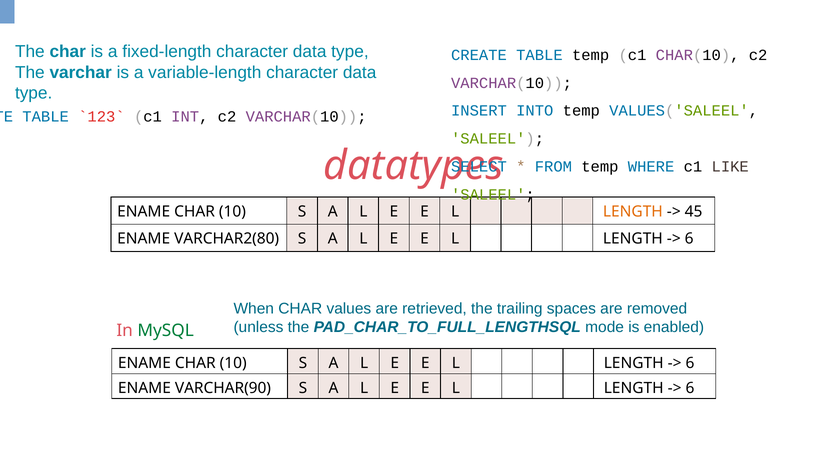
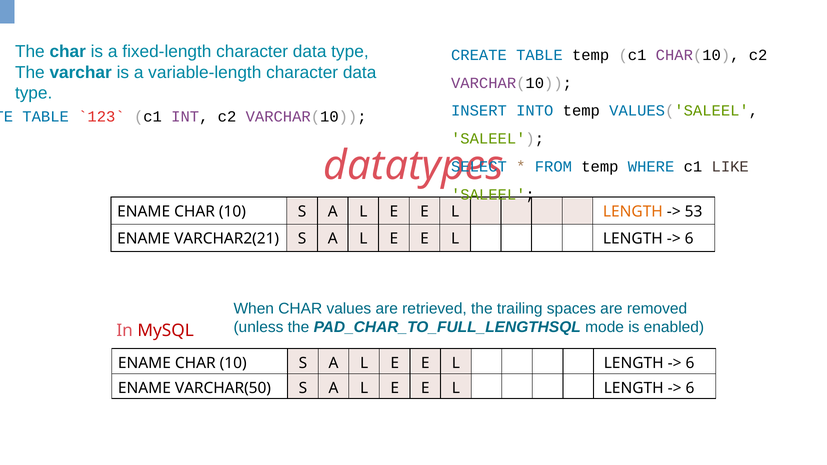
45: 45 -> 53
VARCHAR2(80: VARCHAR2(80 -> VARCHAR2(21
MySQL colour: green -> red
VARCHAR(90: VARCHAR(90 -> VARCHAR(50
